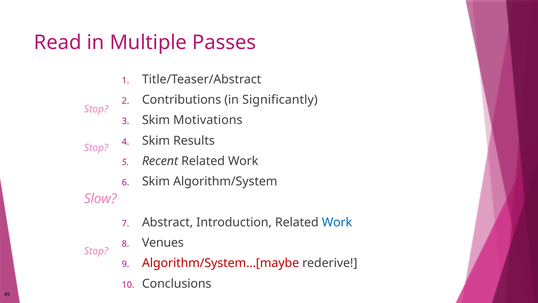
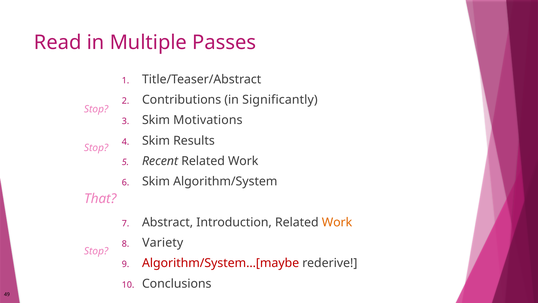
Slow: Slow -> That
Work at (337, 222) colour: blue -> orange
Venues: Venues -> Variety
